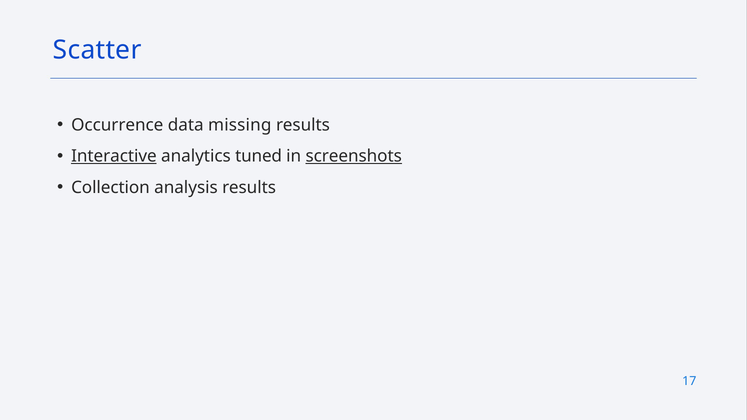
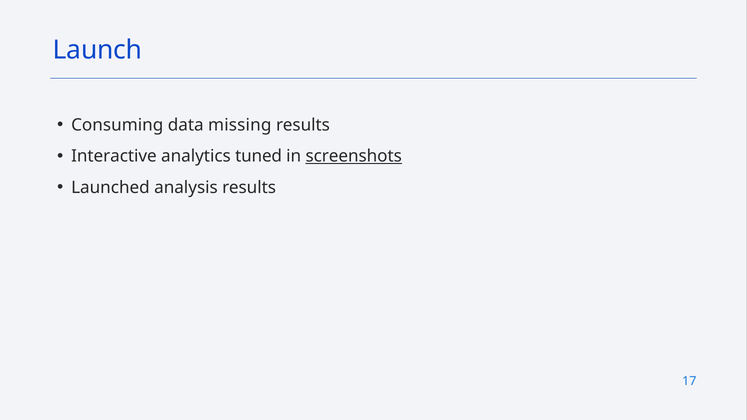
Scatter: Scatter -> Launch
Occurrence: Occurrence -> Consuming
Interactive underline: present -> none
Collection: Collection -> Launched
